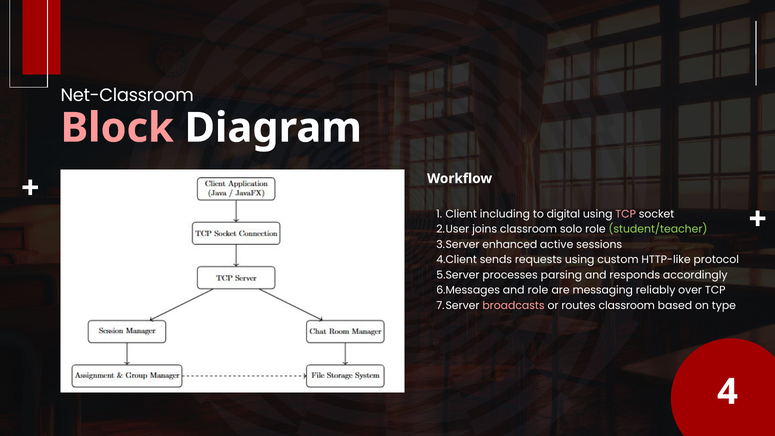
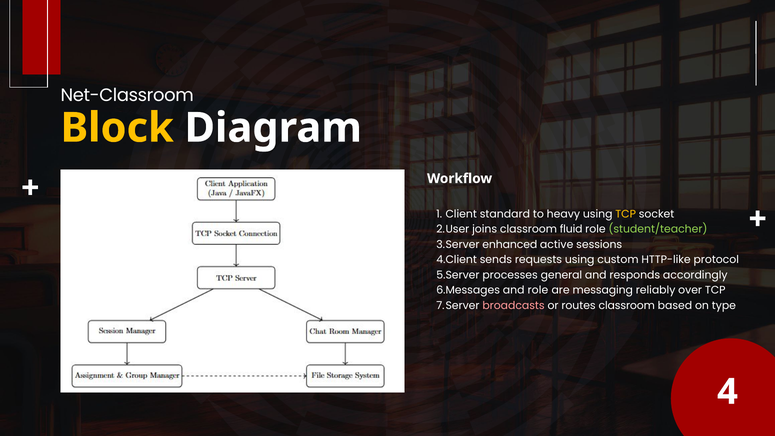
Block colour: pink -> yellow
including: including -> standard
digital: digital -> heavy
TCP at (626, 214) colour: pink -> yellow
solo: solo -> fluid
parsing: parsing -> general
